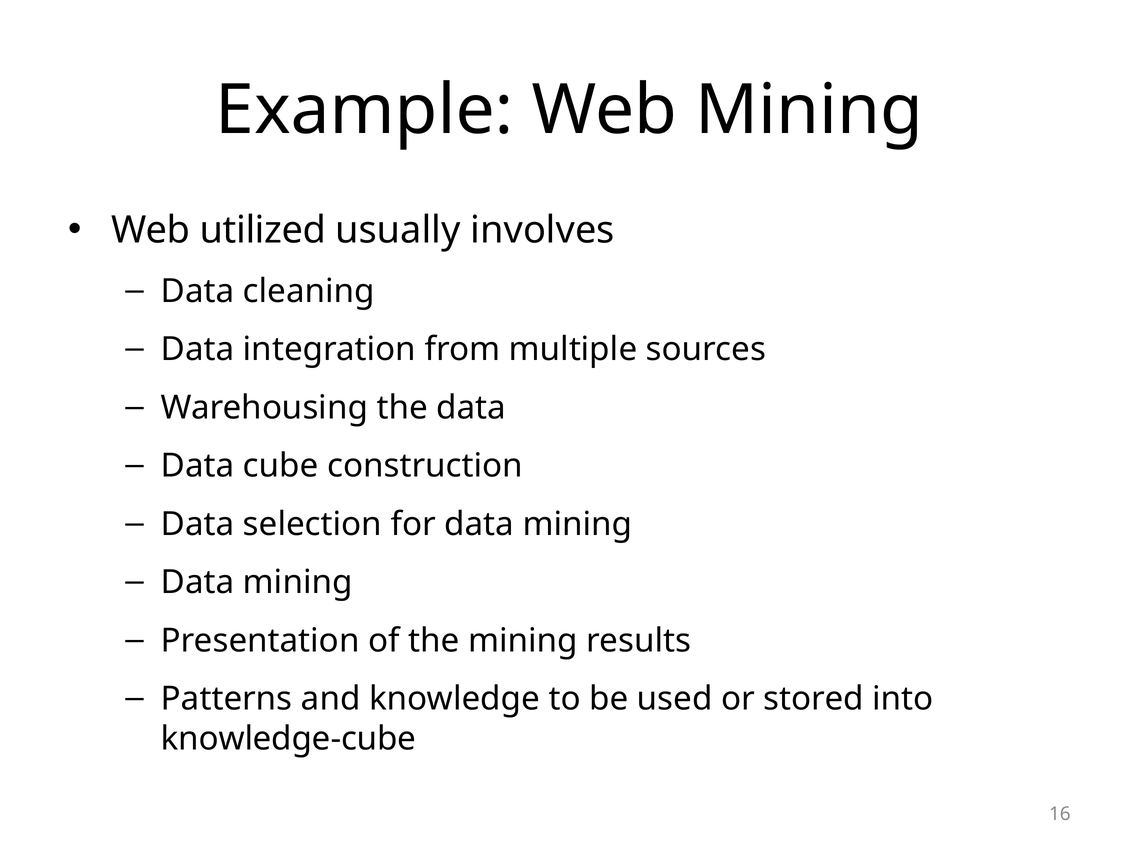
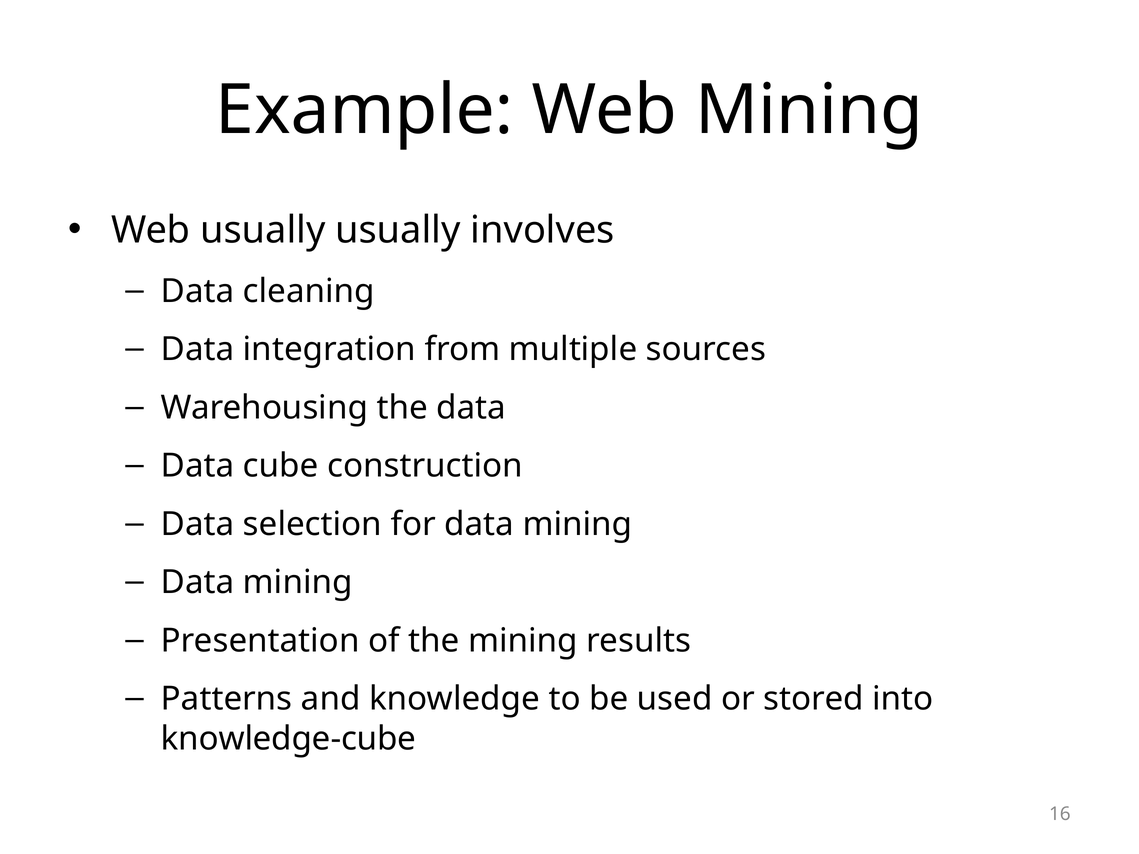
Web utilized: utilized -> usually
